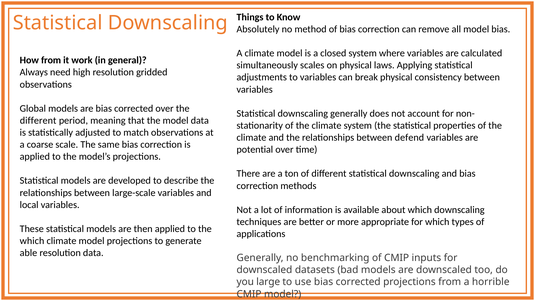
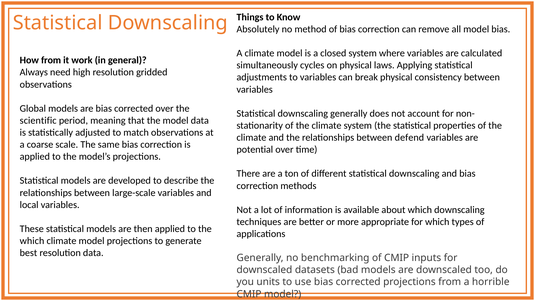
scales: scales -> cycles
different at (38, 120): different -> scientific
able: able -> best
large: large -> units
